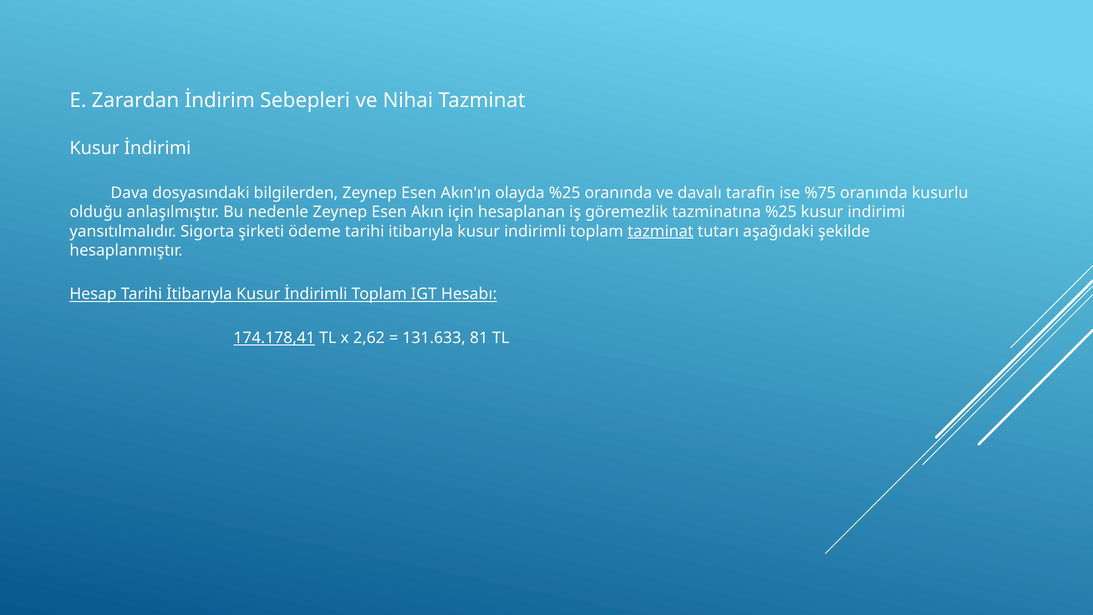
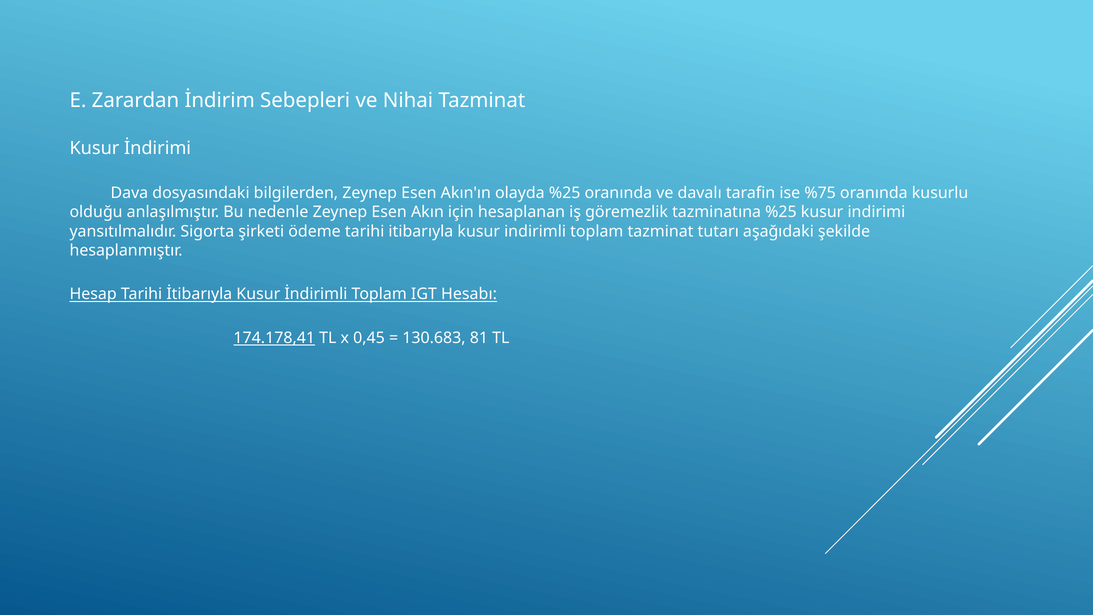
tazminat at (661, 231) underline: present -> none
2,62: 2,62 -> 0,45
131.633: 131.633 -> 130.683
